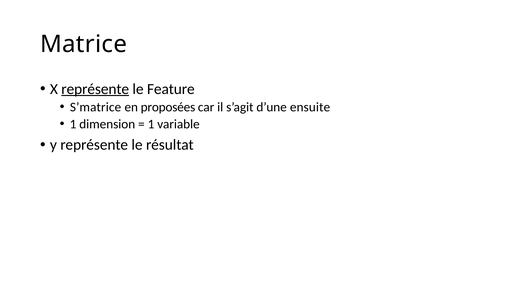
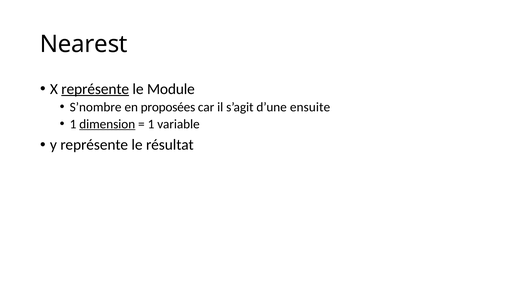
Matrice: Matrice -> Nearest
Feature: Feature -> Module
S’matrice: S’matrice -> S’nombre
dimension underline: none -> present
